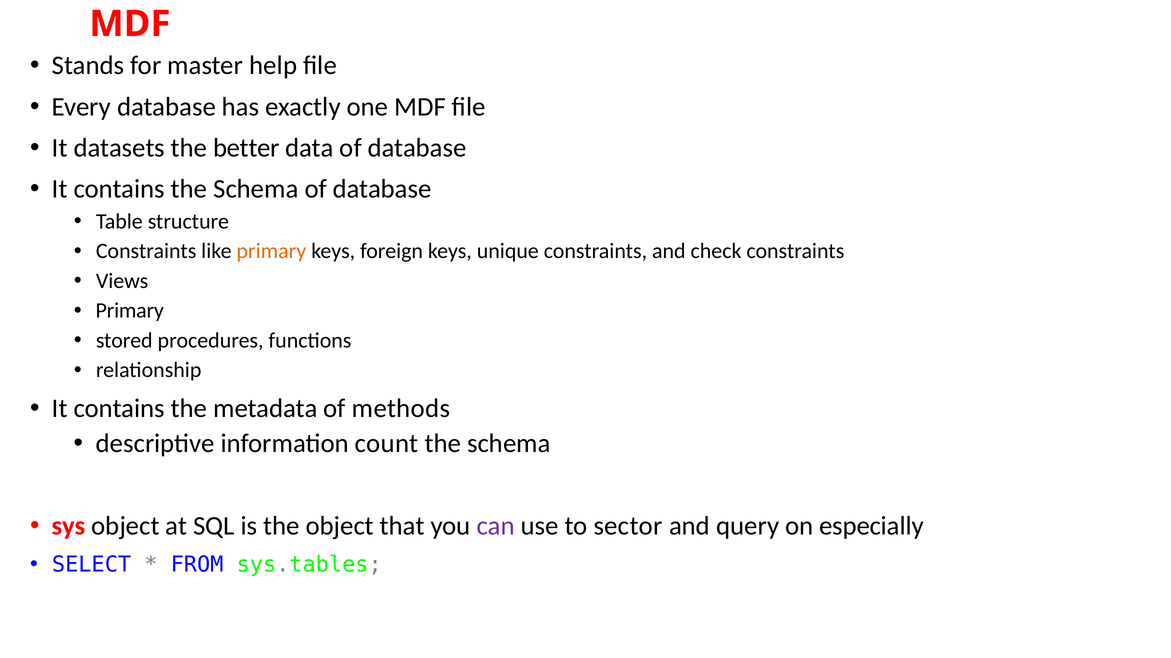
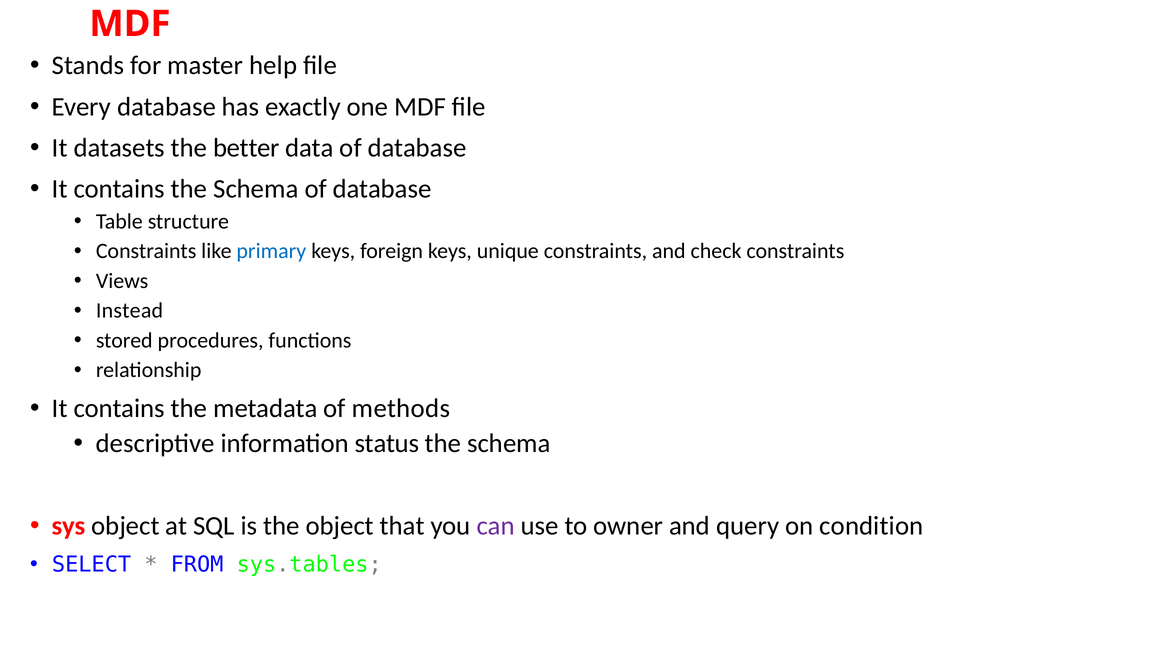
primary at (271, 251) colour: orange -> blue
Primary at (130, 311): Primary -> Instead
count: count -> status
sector: sector -> owner
especially: especially -> condition
